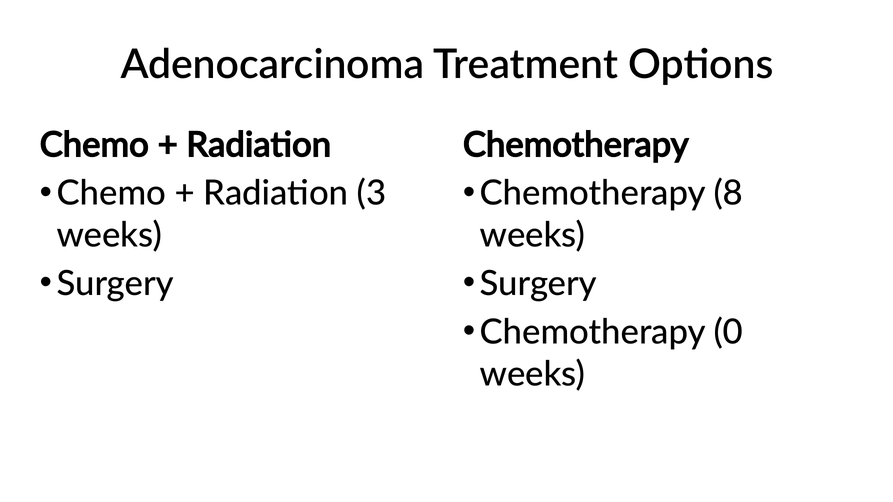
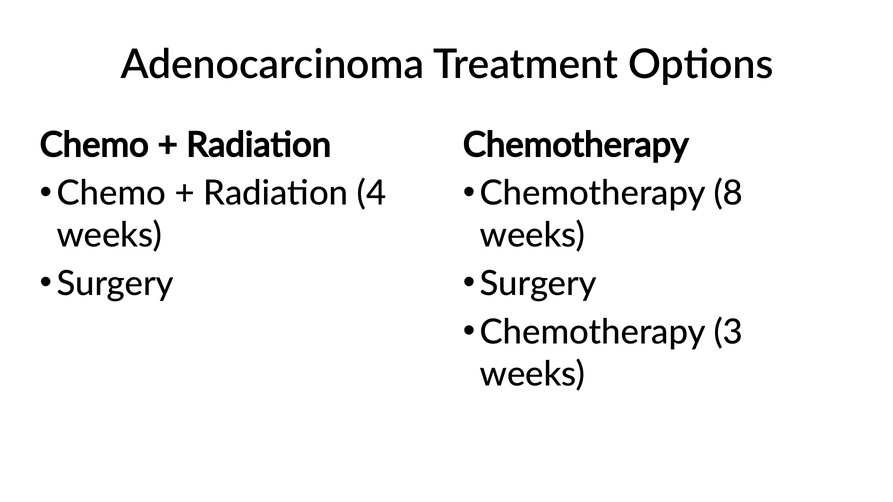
3: 3 -> 4
0: 0 -> 3
